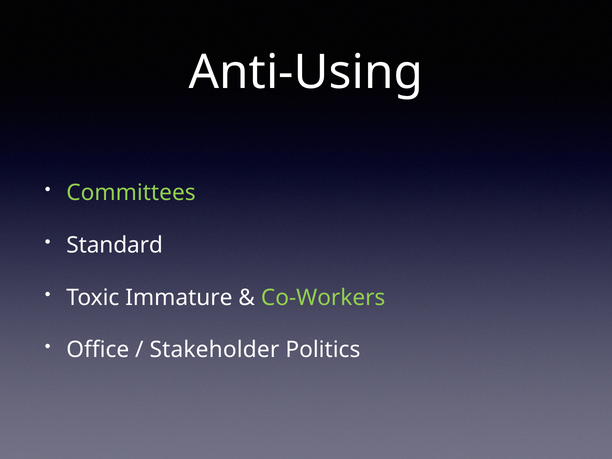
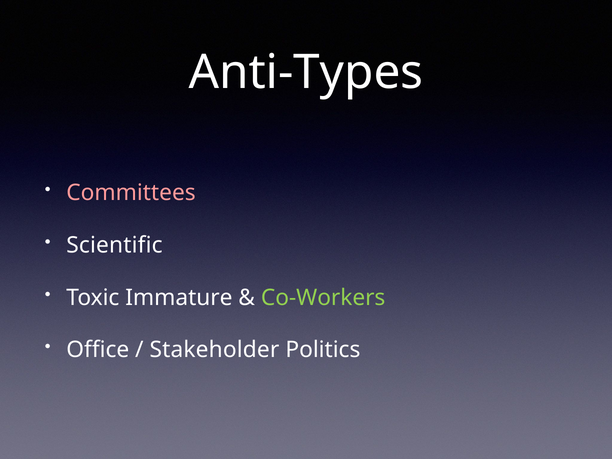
Anti-Using: Anti-Using -> Anti-Types
Committees colour: light green -> pink
Standard: Standard -> Scientific
